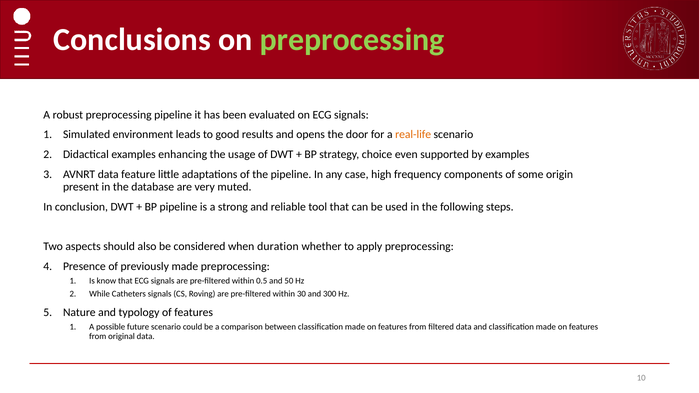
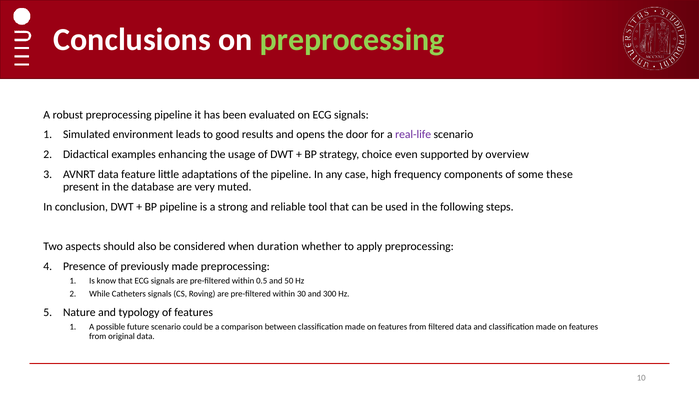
real-life colour: orange -> purple
by examples: examples -> overview
origin: origin -> these
